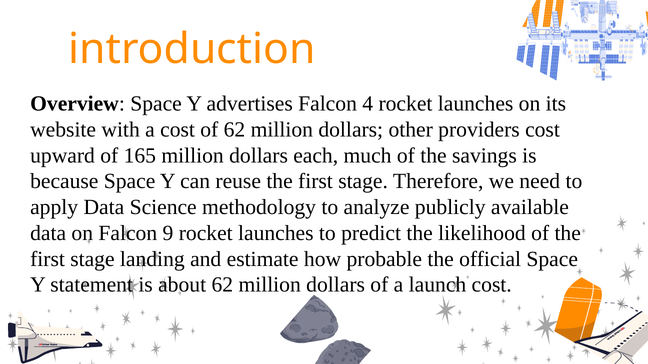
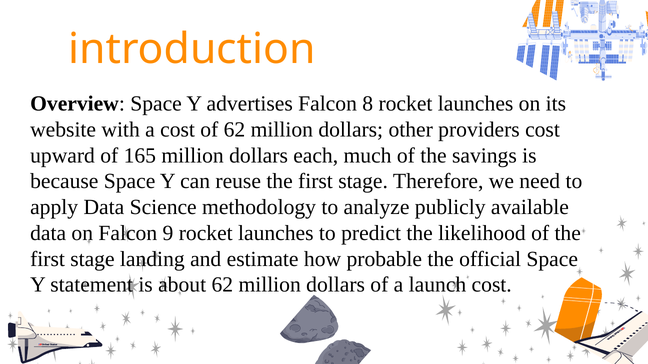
4: 4 -> 8
